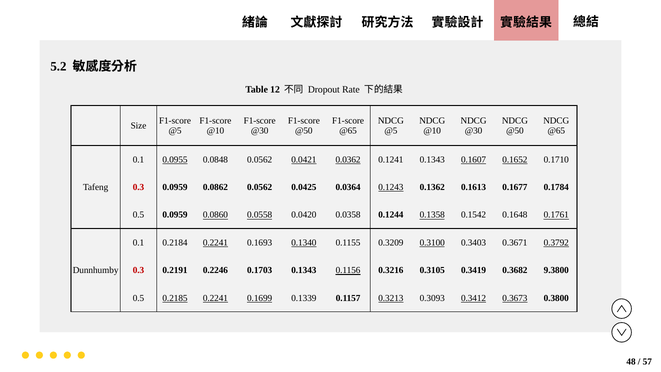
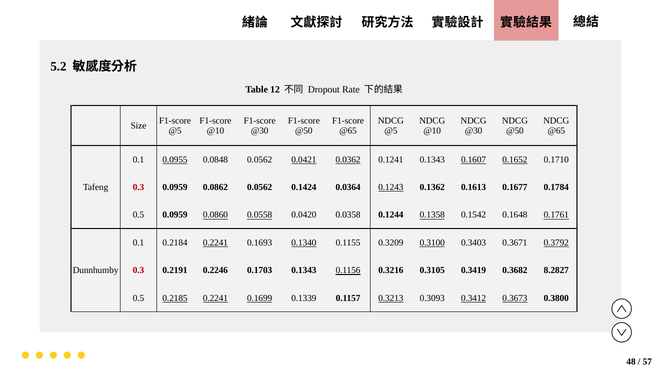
0.0425: 0.0425 -> 0.1424
9.3800: 9.3800 -> 8.2827
